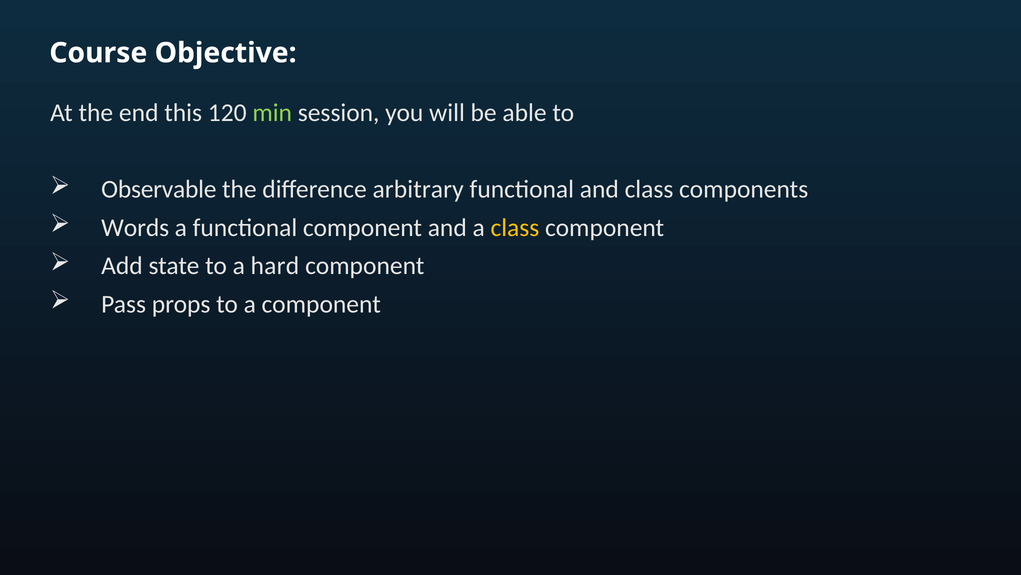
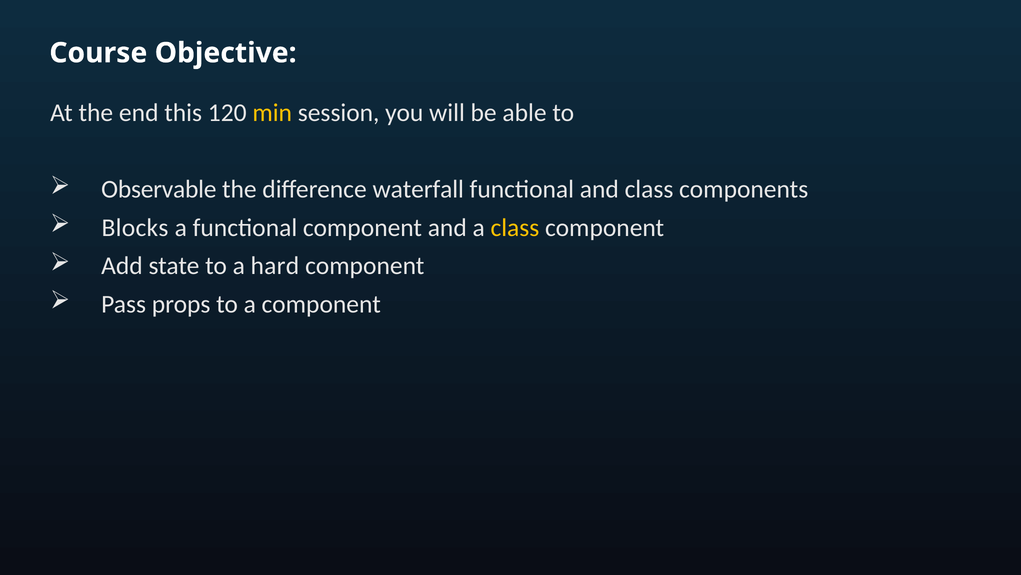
min colour: light green -> yellow
arbitrary: arbitrary -> waterfall
Words: Words -> Blocks
